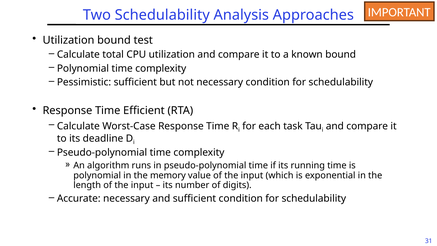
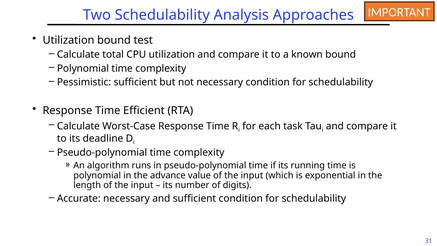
memory: memory -> advance
